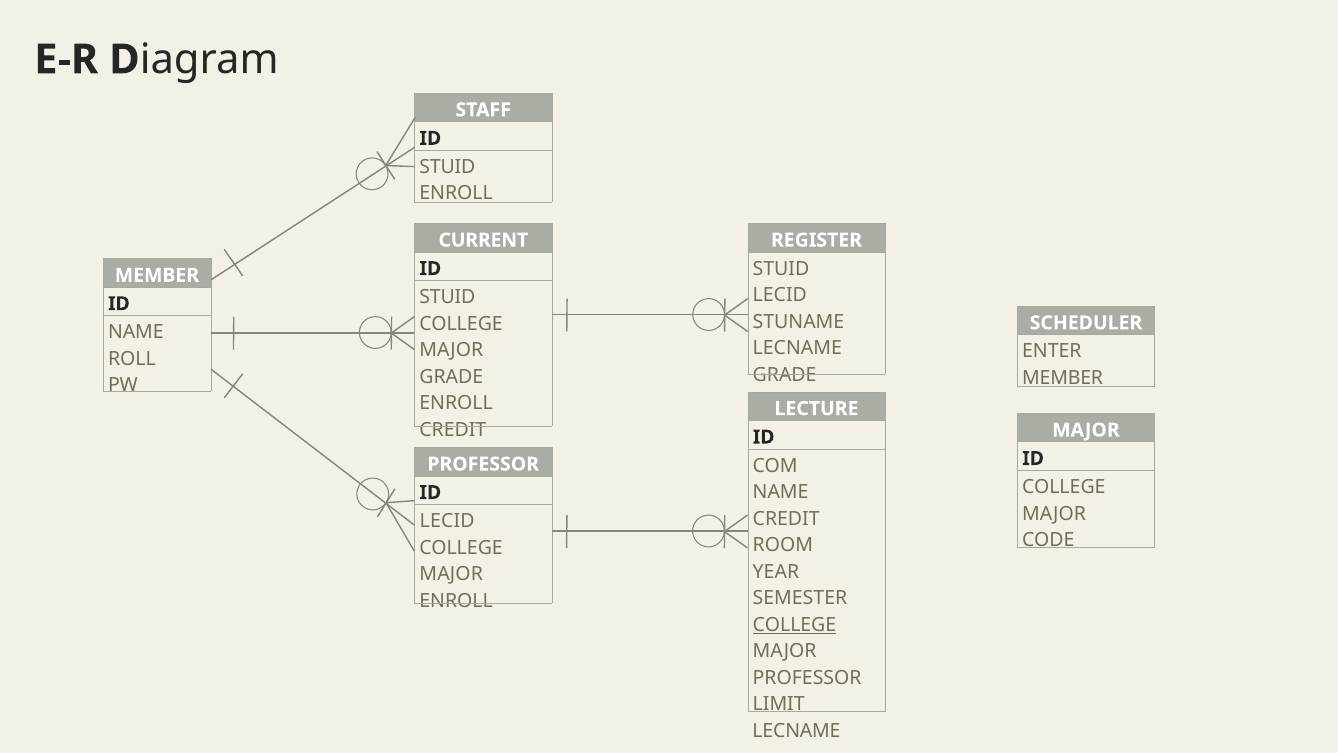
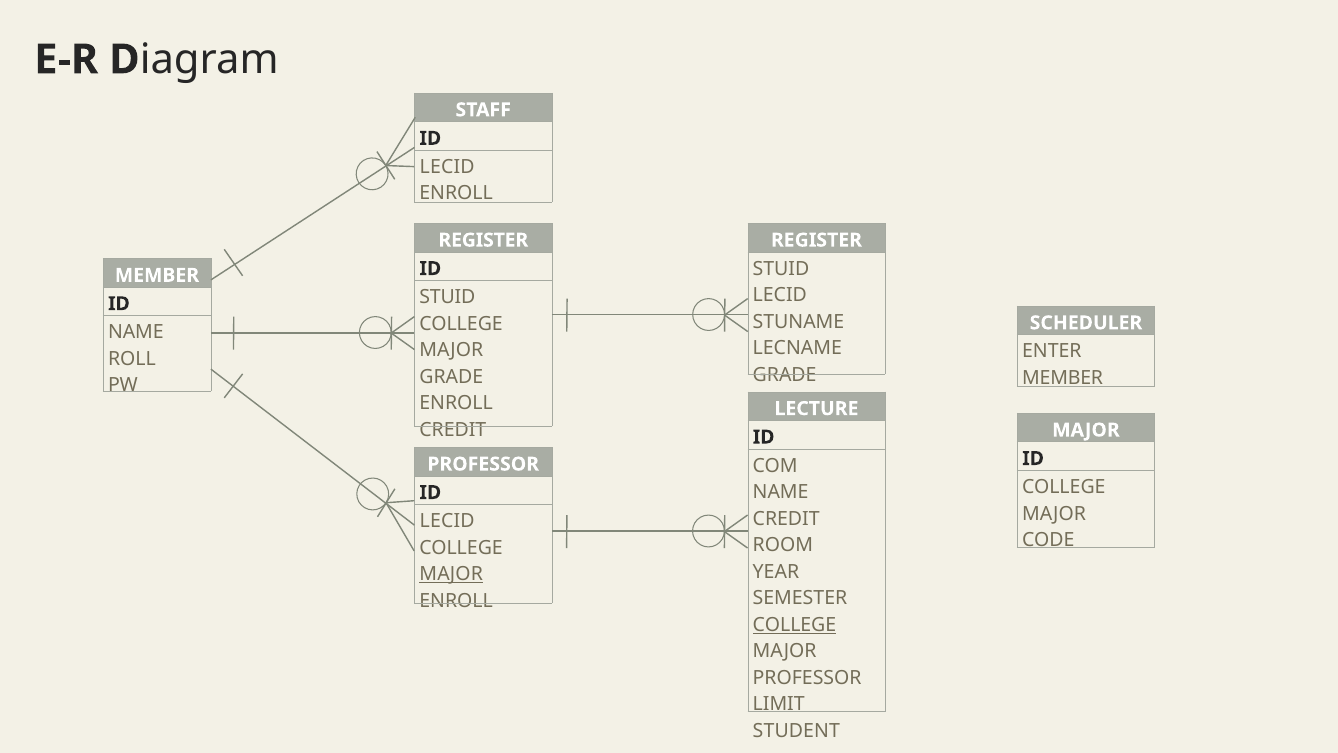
STUID at (447, 167): STUID -> LECID
CURRENT at (483, 240): CURRENT -> REGISTER
MAJOR at (451, 574) underline: none -> present
LECNAME at (796, 731): LECNAME -> STUDENT
